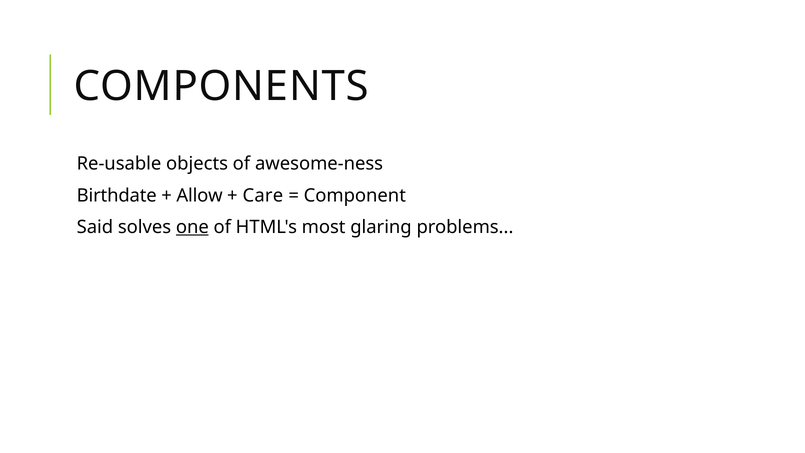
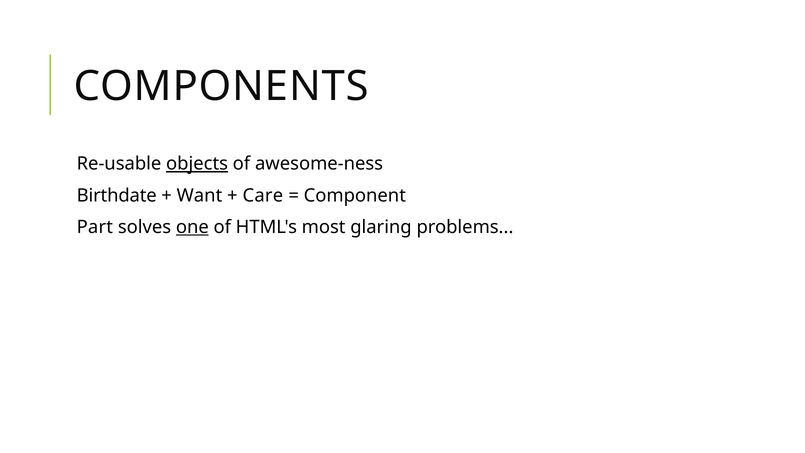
objects underline: none -> present
Allow: Allow -> Want
Said: Said -> Part
